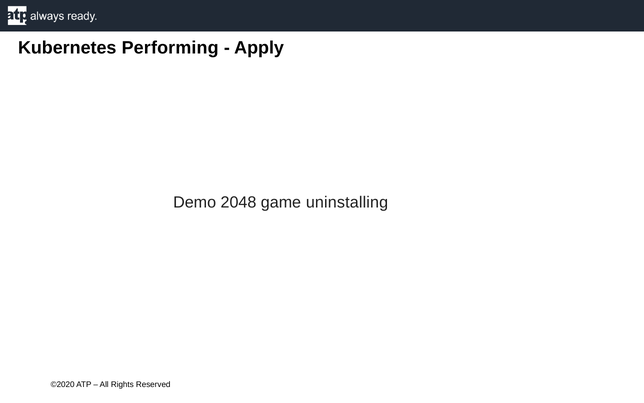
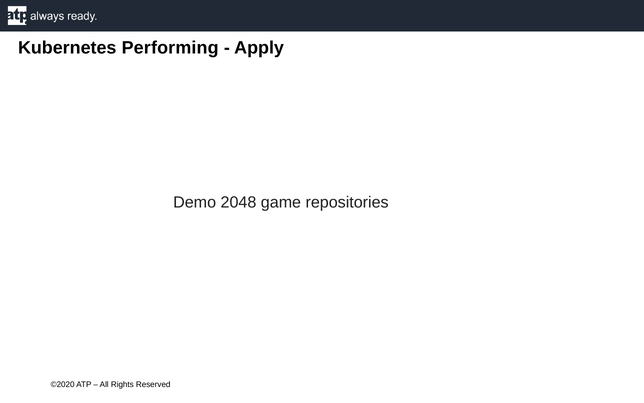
uninstalling: uninstalling -> repositories
